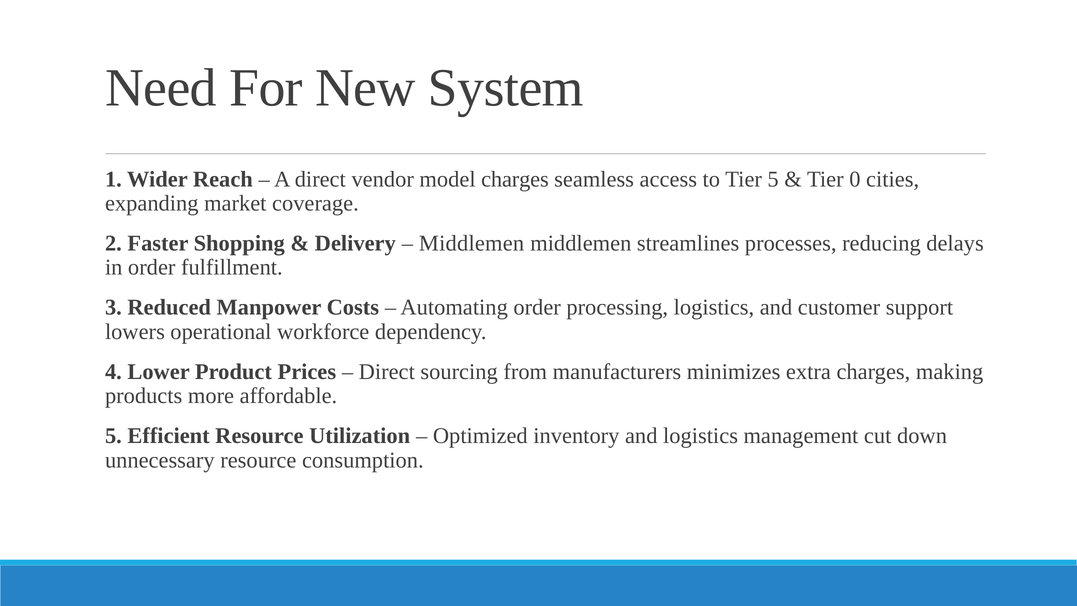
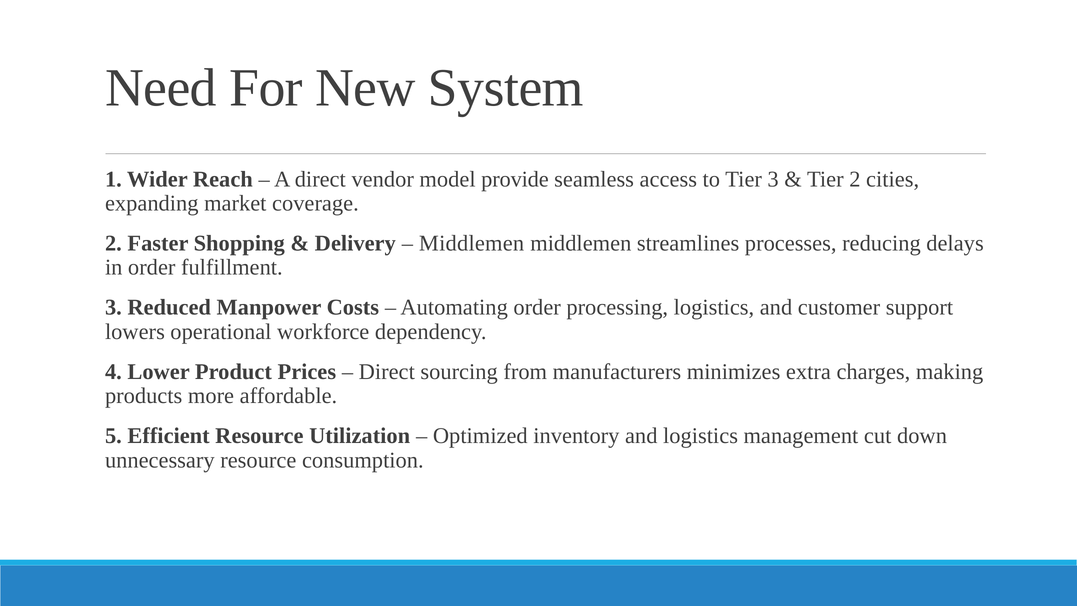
model charges: charges -> provide
Tier 5: 5 -> 3
Tier 0: 0 -> 2
